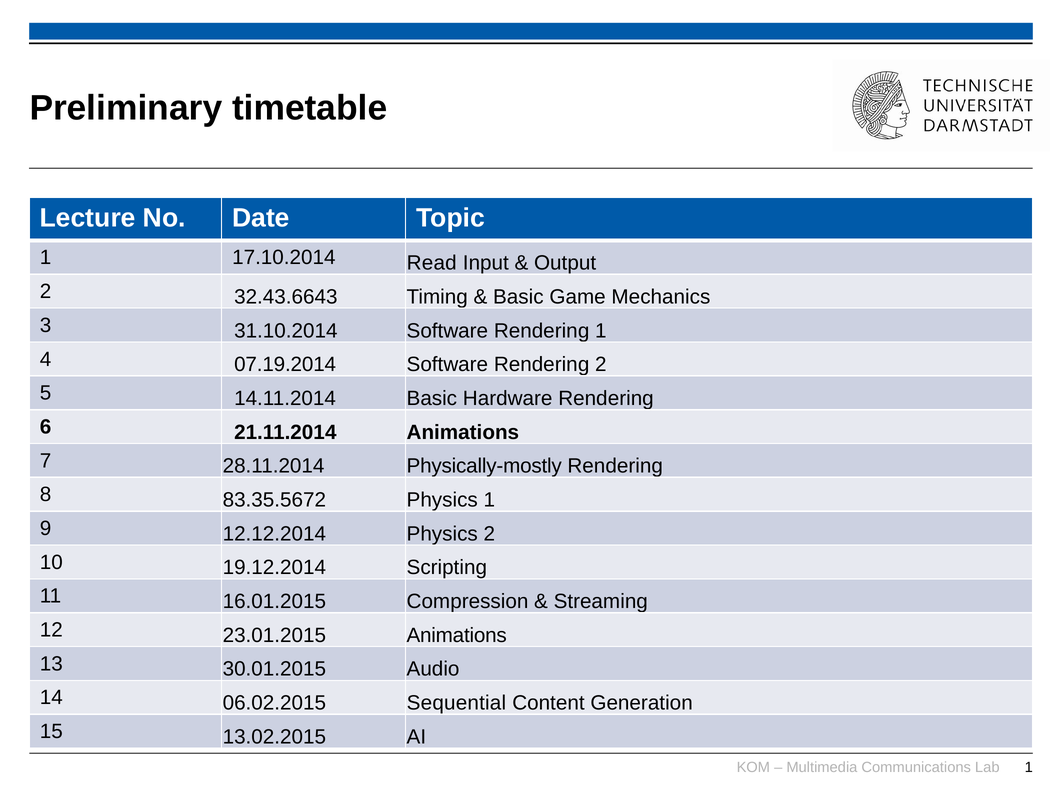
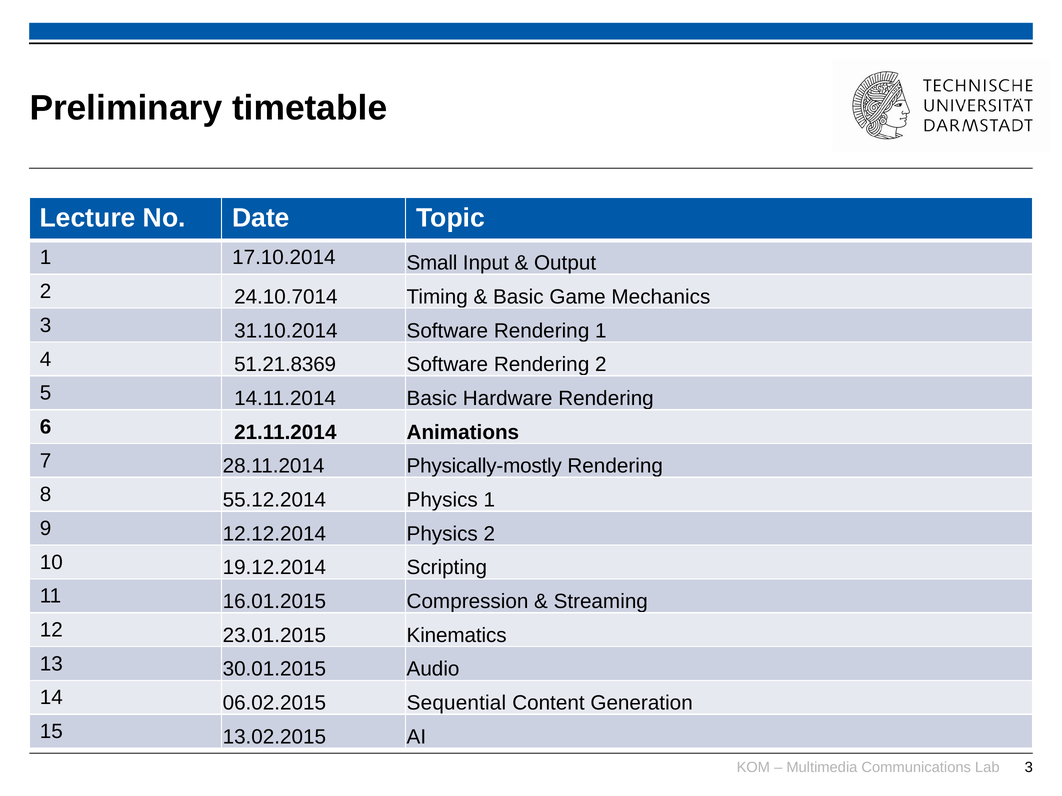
Read: Read -> Small
32.43.6643: 32.43.6643 -> 24.10.7014
07.19.2014: 07.19.2014 -> 51.21.8369
83.35.5672: 83.35.5672 -> 55.12.2014
23.01.2015 Animations: Animations -> Kinematics
1 at (1029, 768): 1 -> 3
